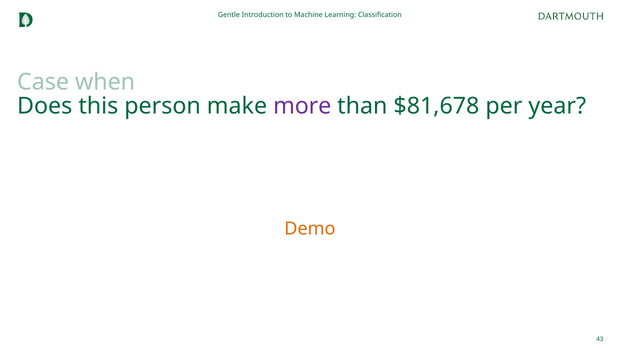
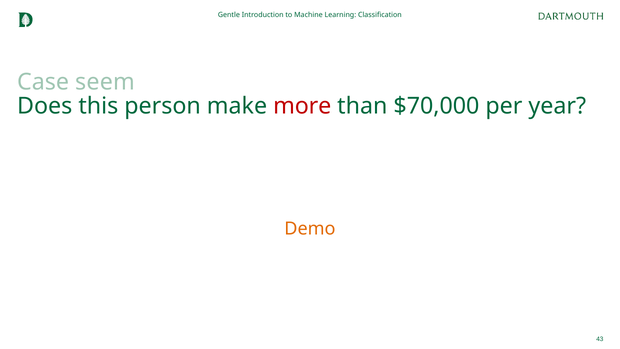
when: when -> seem
more colour: purple -> red
$81,678: $81,678 -> $70,000
